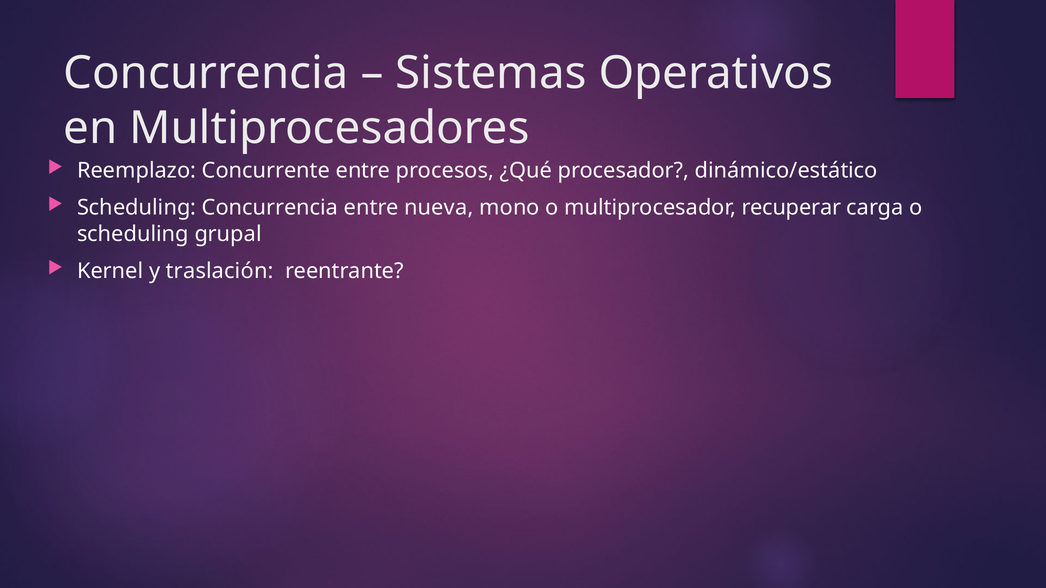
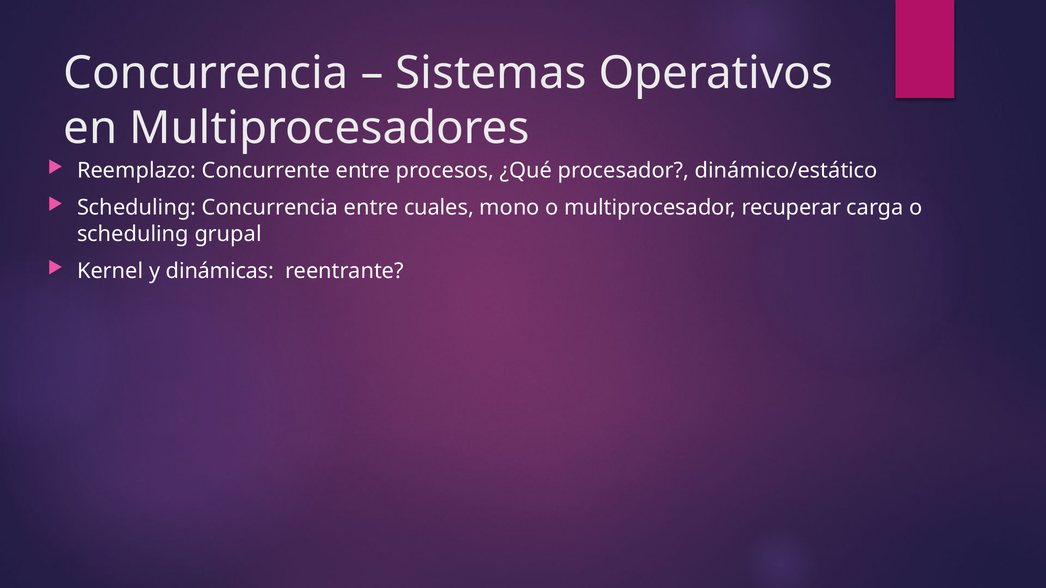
nueva: nueva -> cuales
traslación: traslación -> dinámicas
